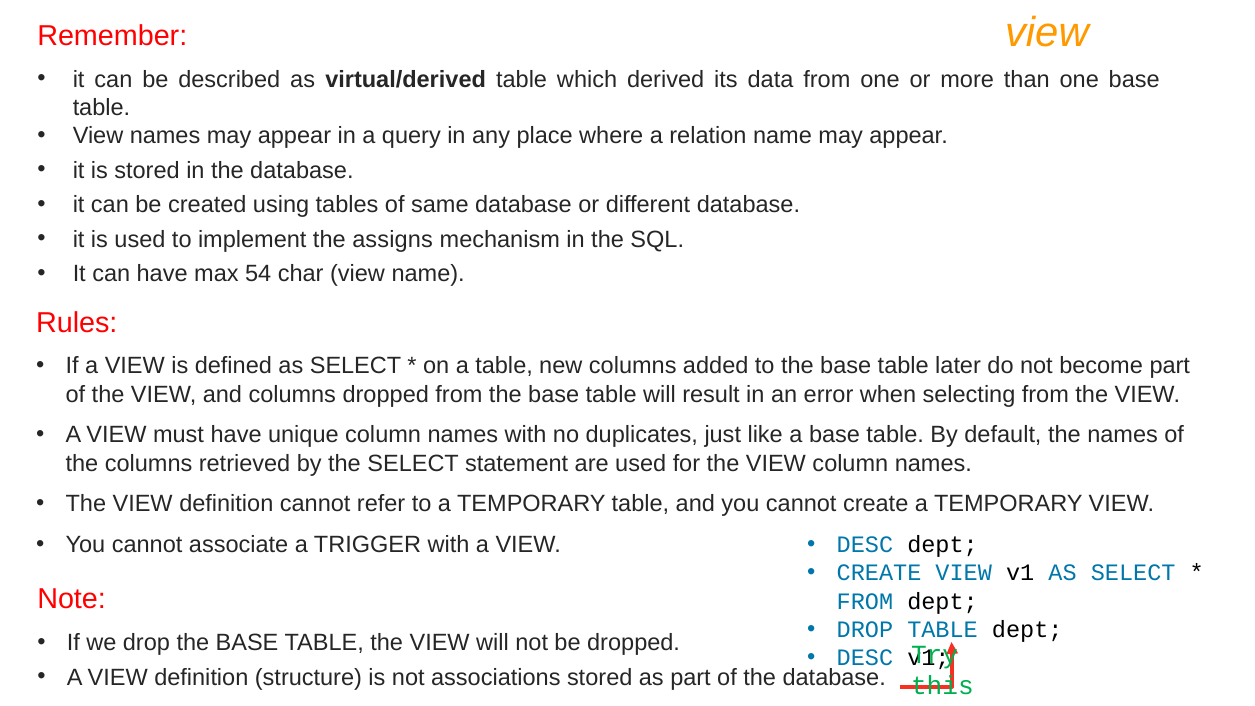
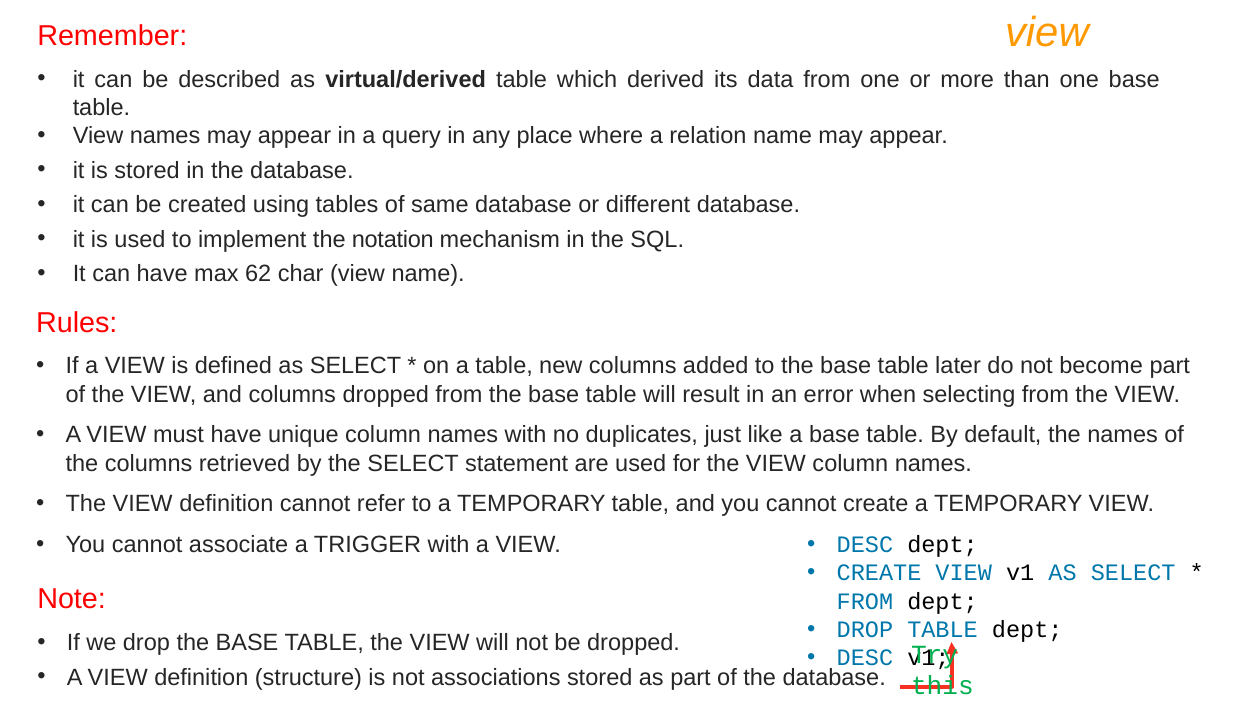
assigns: assigns -> notation
54: 54 -> 62
